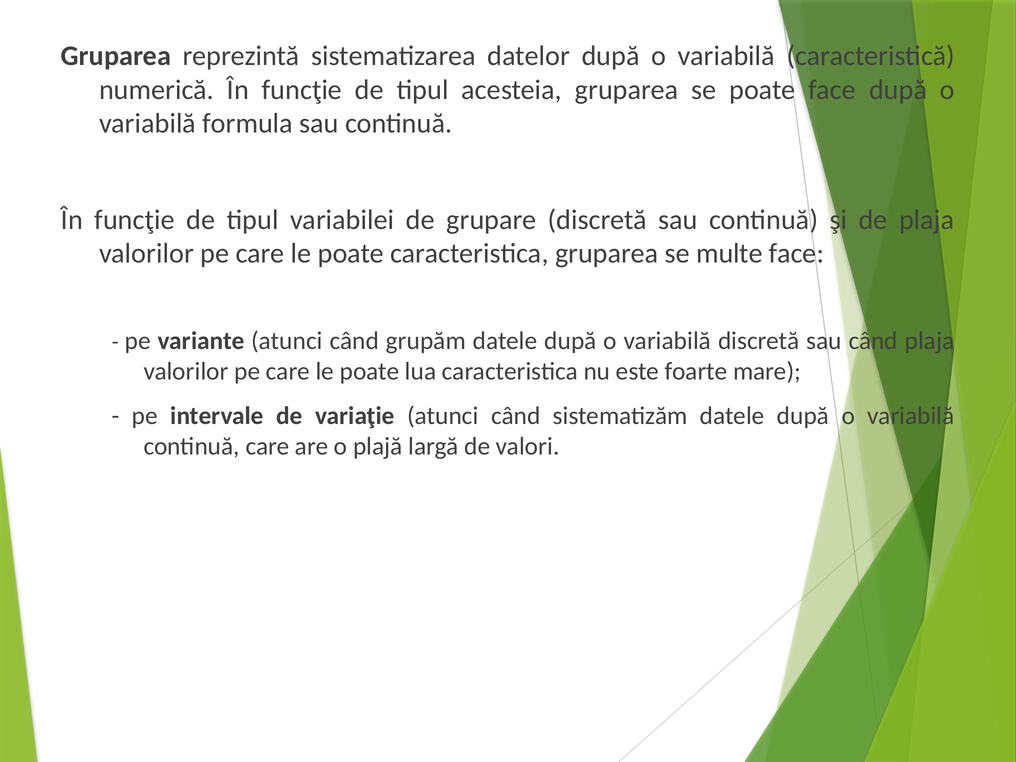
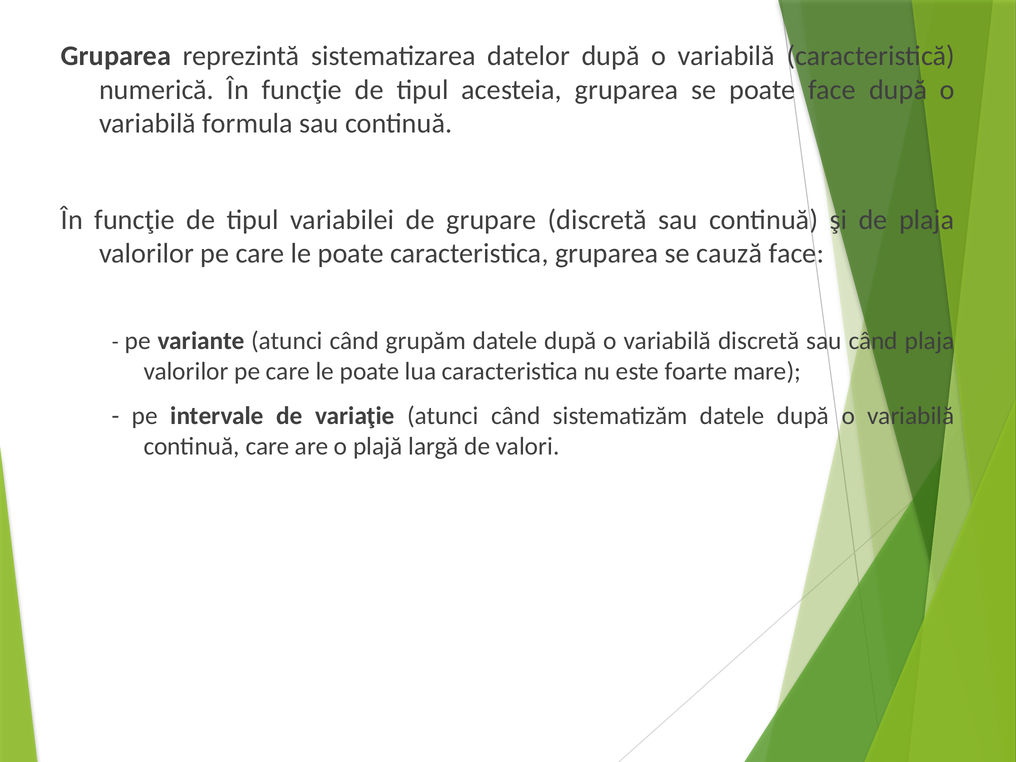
multe: multe -> cauză
